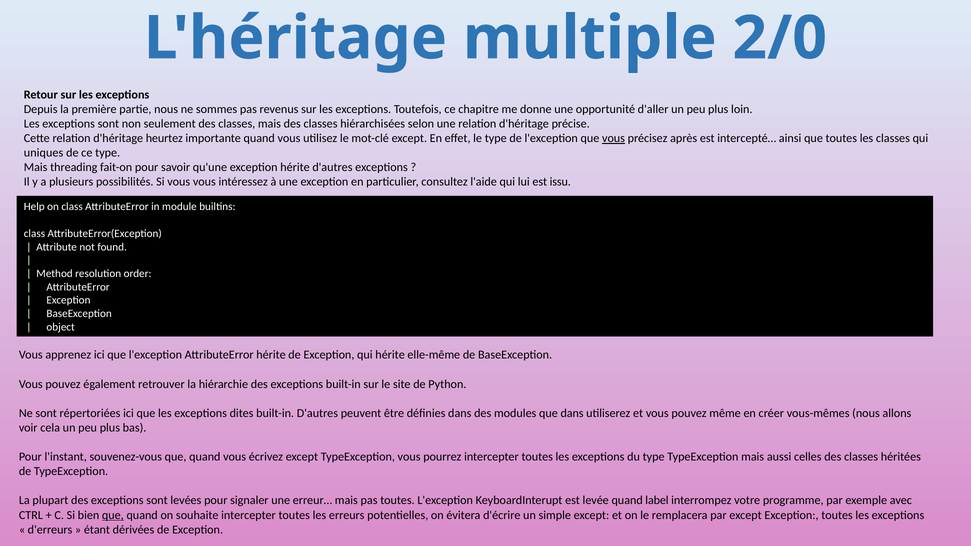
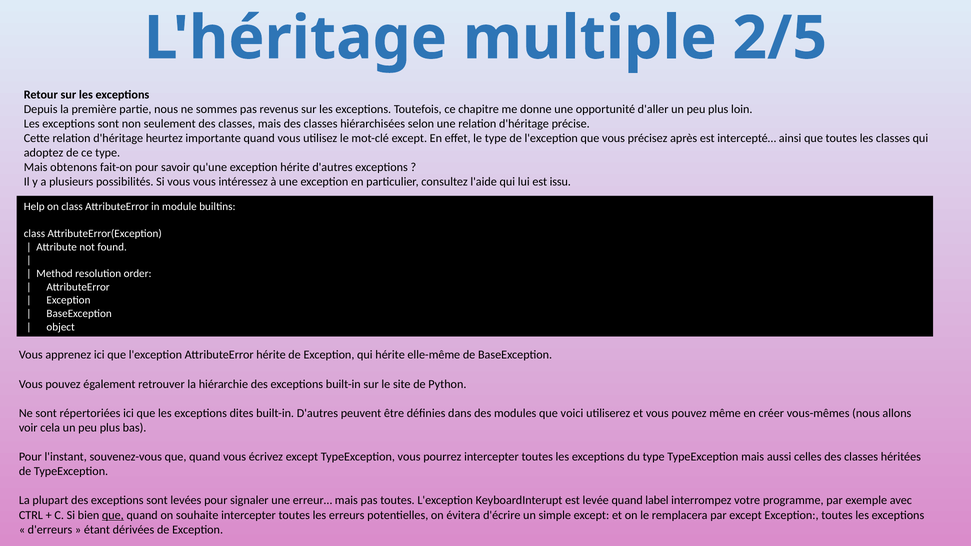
2/0: 2/0 -> 2/5
vous at (614, 138) underline: present -> none
uniques: uniques -> adoptez
threading: threading -> obtenons
que dans: dans -> voici
